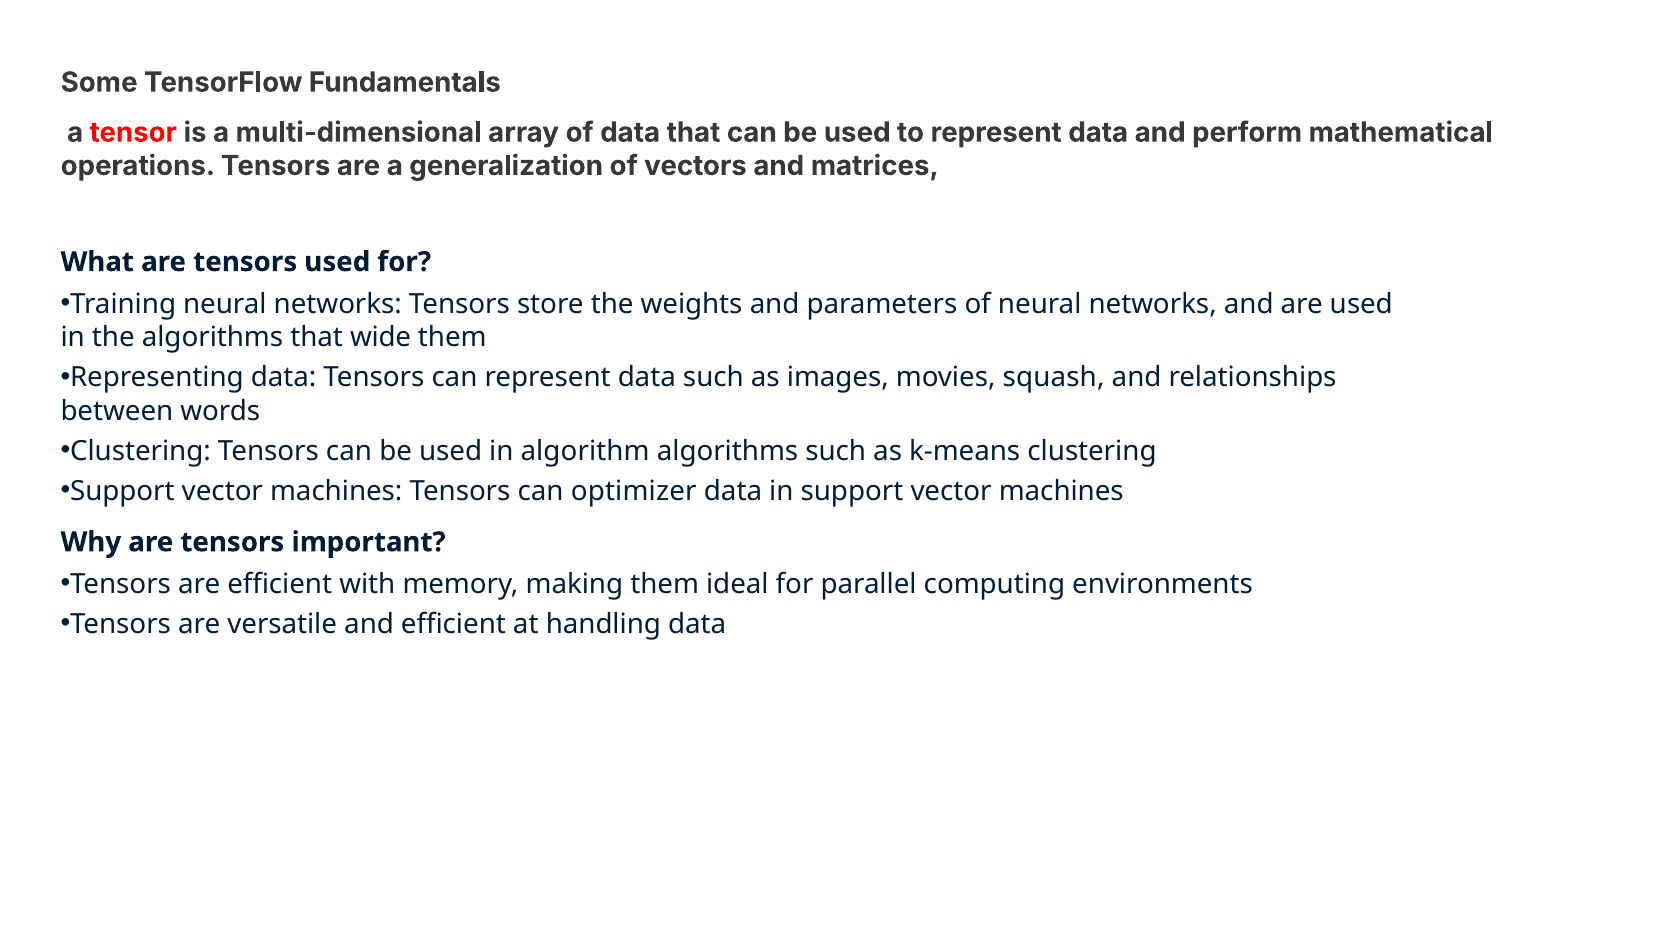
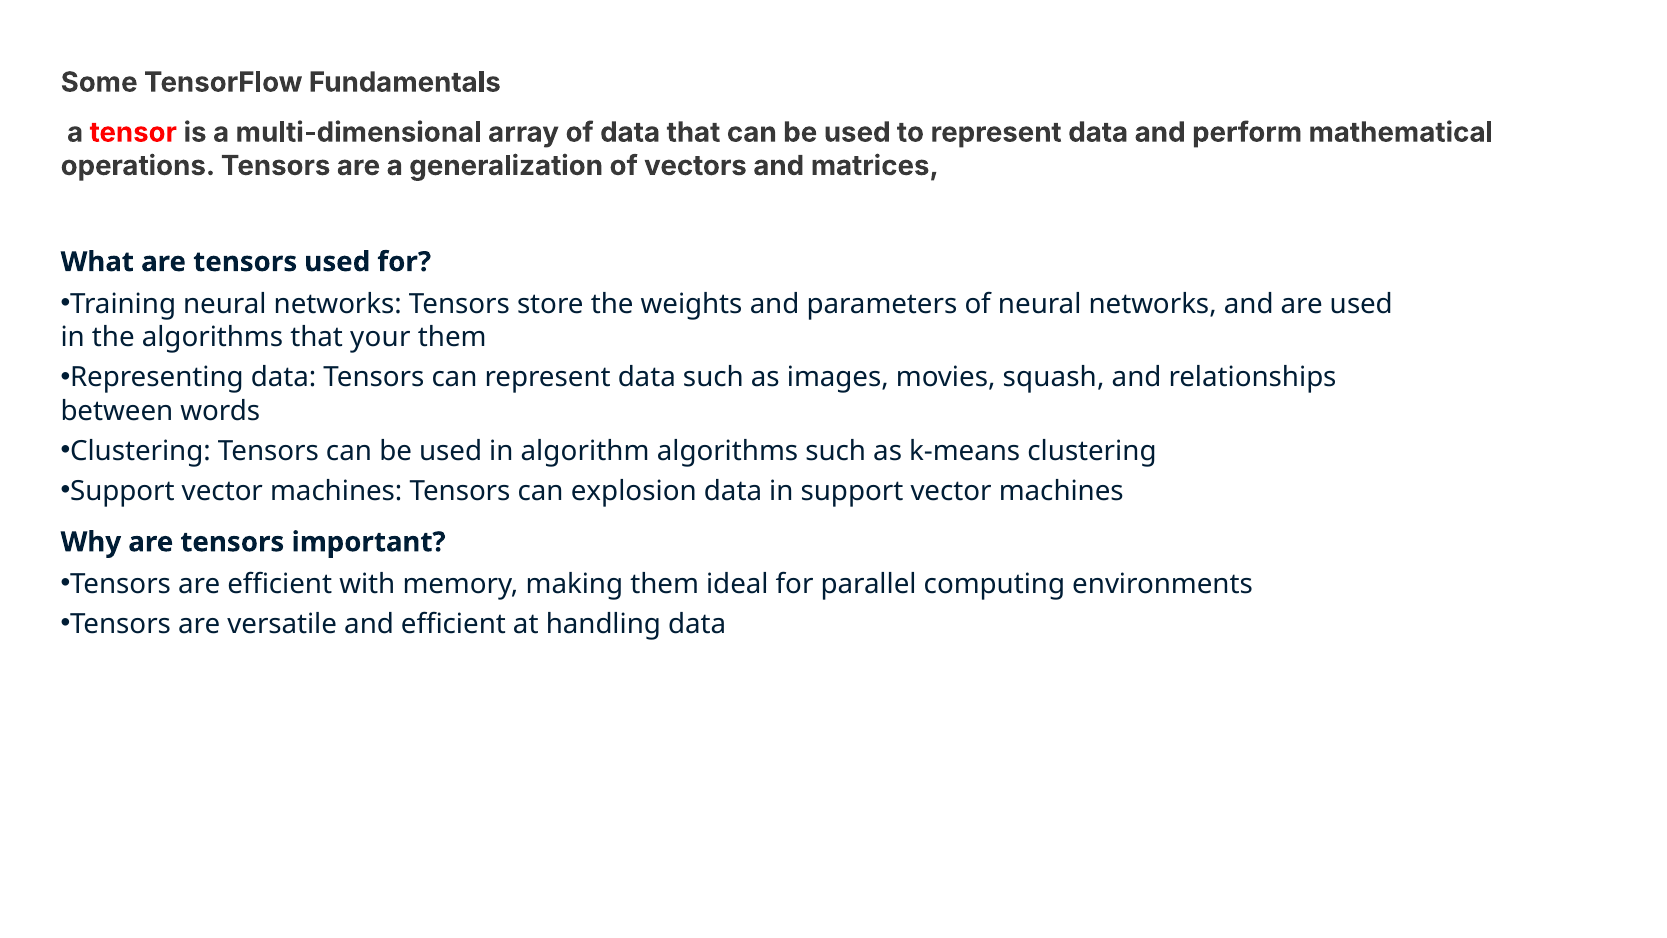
wide: wide -> your
optimizer: optimizer -> explosion
